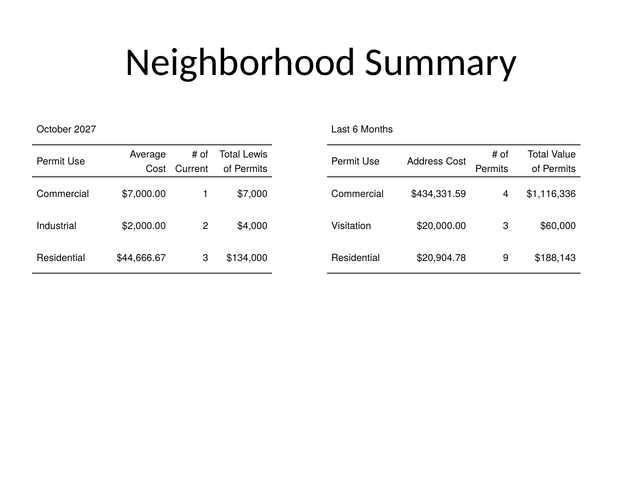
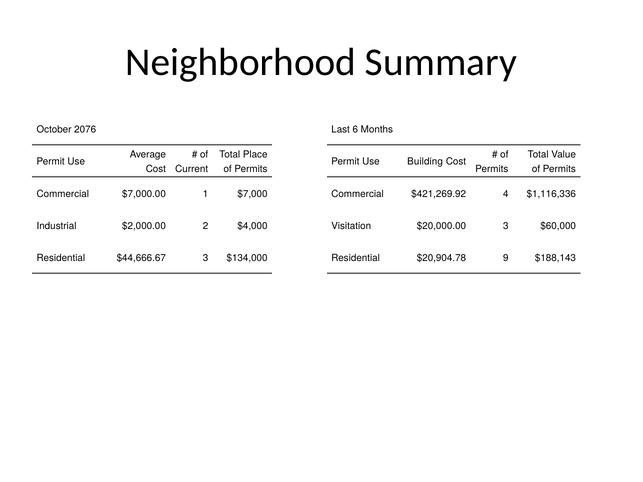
2027: 2027 -> 2076
Lewis: Lewis -> Place
Address: Address -> Building
$434,331.59: $434,331.59 -> $421,269.92
